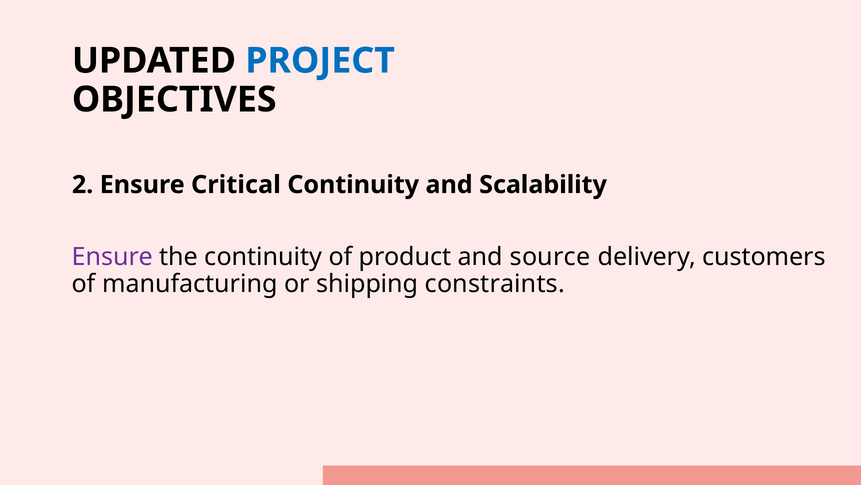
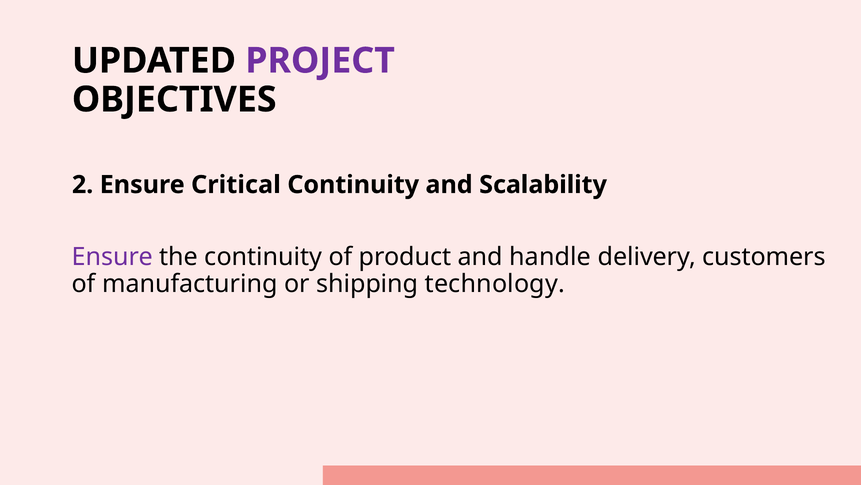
PROJECT colour: blue -> purple
source: source -> handle
constraints: constraints -> technology
